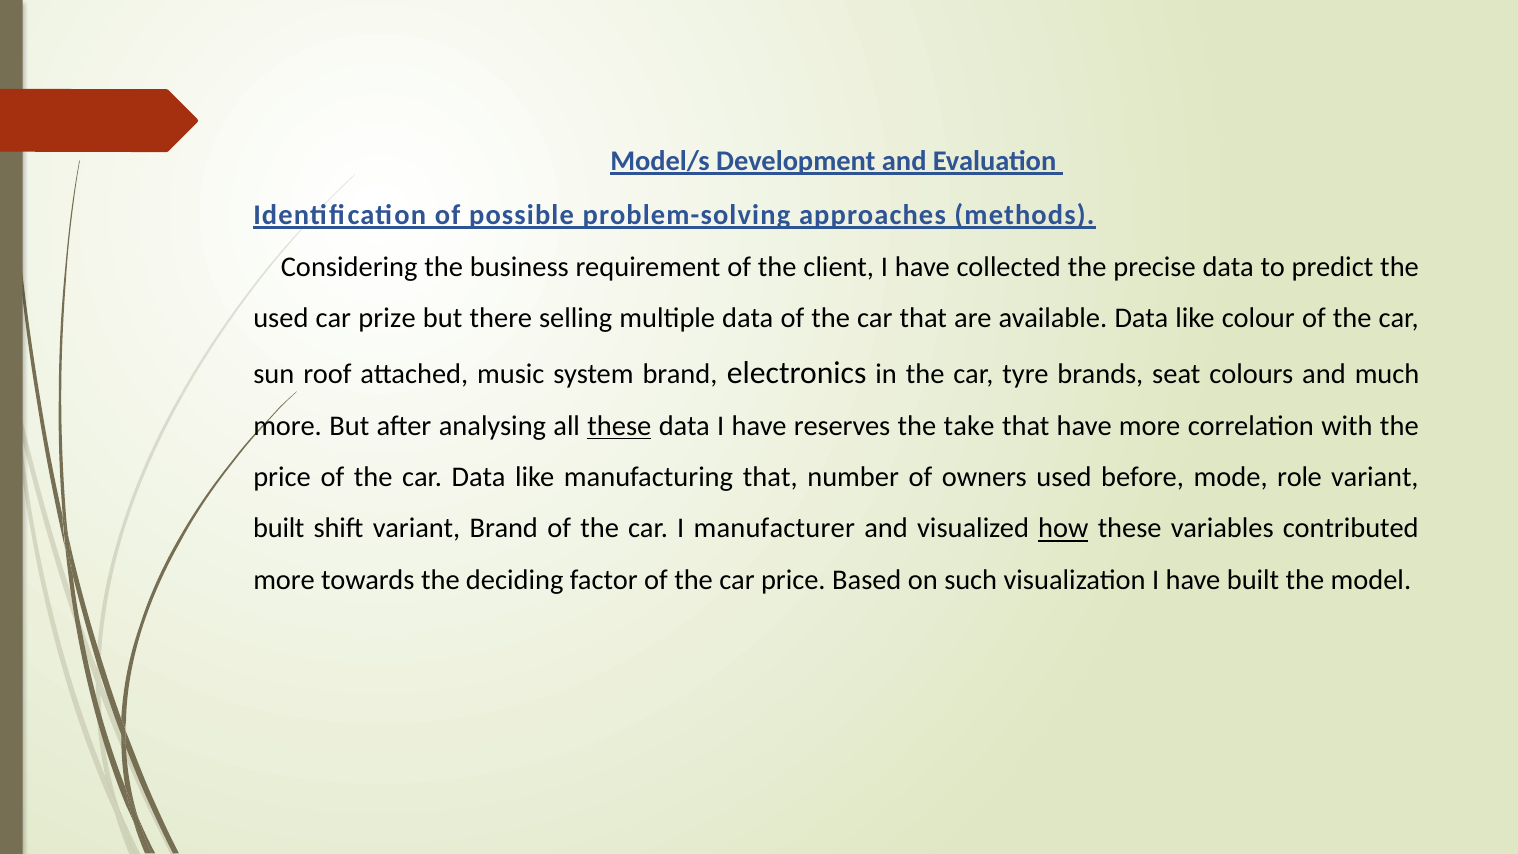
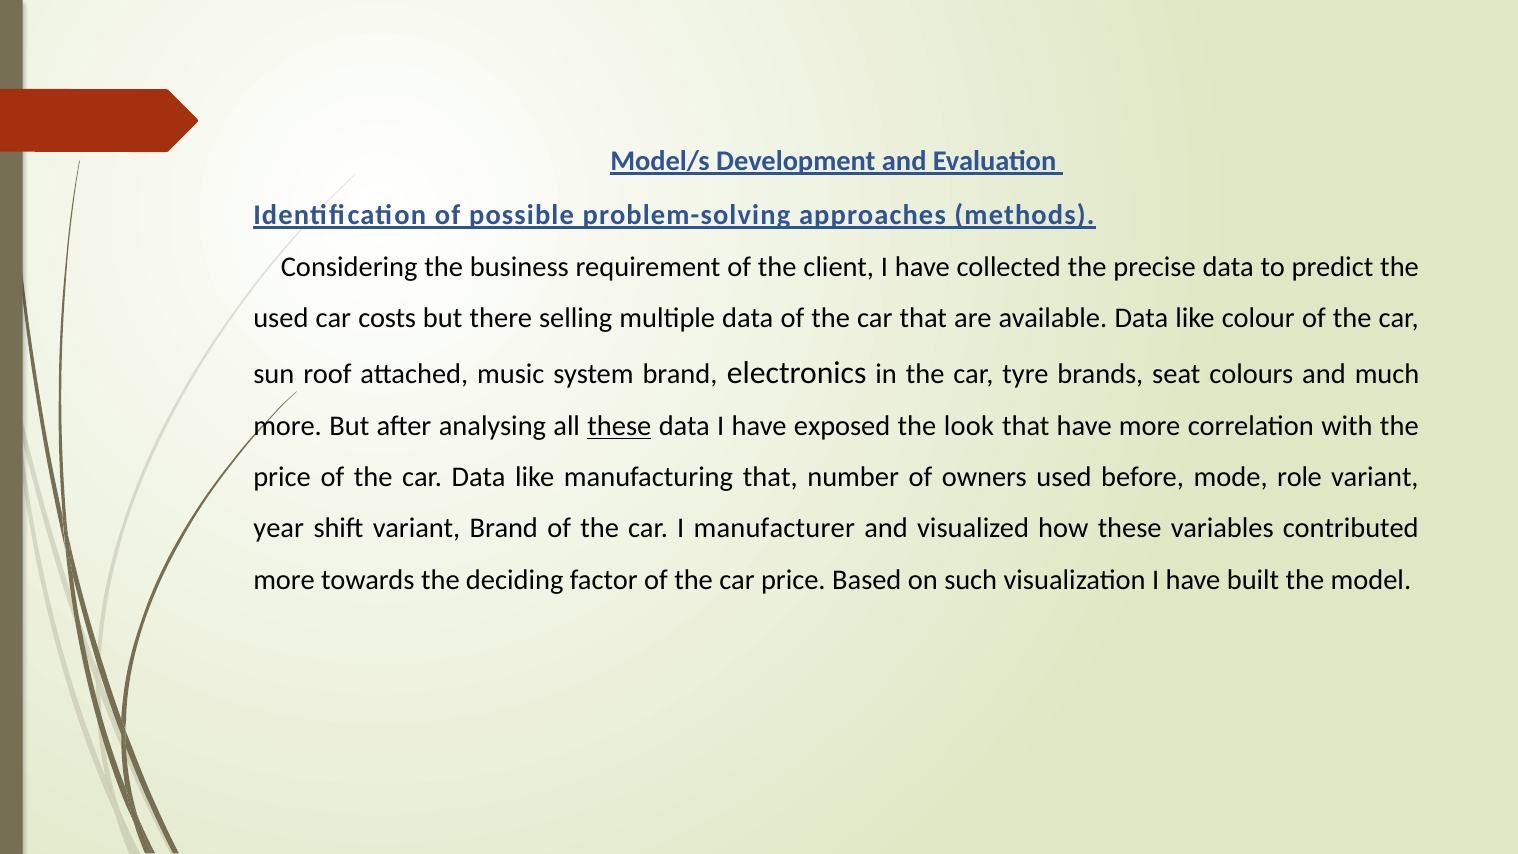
prize: prize -> costs
reserves: reserves -> exposed
take: take -> look
built at (279, 529): built -> year
how underline: present -> none
